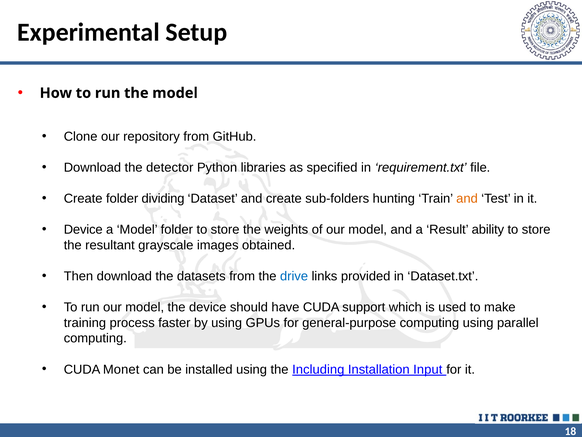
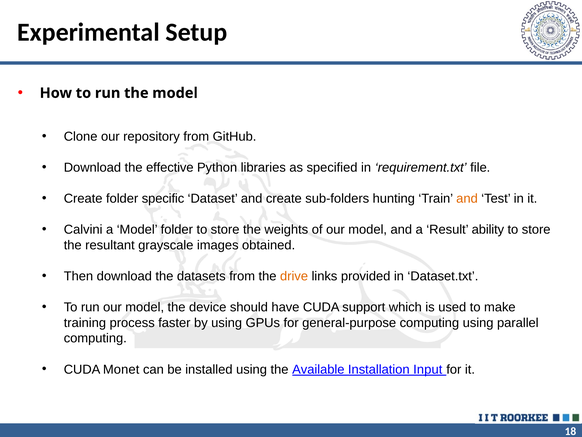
detector: detector -> effective
dividing: dividing -> specific
Device at (83, 229): Device -> Calvini
drive colour: blue -> orange
Including: Including -> Available
